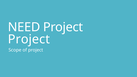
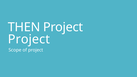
NEED: NEED -> THEN
